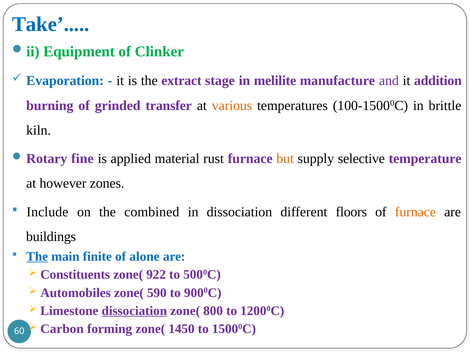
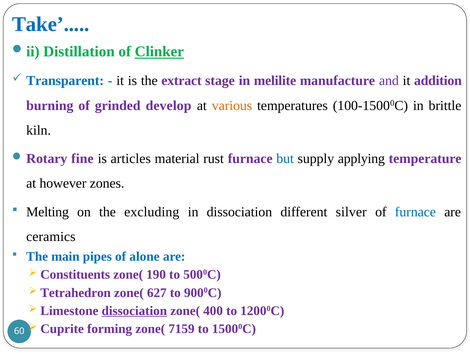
Equipment: Equipment -> Distillation
Clinker underline: none -> present
Evaporation: Evaporation -> Transparent
transfer: transfer -> develop
applied: applied -> articles
but colour: orange -> blue
selective: selective -> applying
Include: Include -> Melting
combined: combined -> excluding
floors: floors -> silver
furnace at (415, 212) colour: orange -> blue
buildings: buildings -> ceramics
The at (37, 256) underline: present -> none
finite: finite -> pipes
922: 922 -> 190
Automobiles: Automobiles -> Tetrahedron
590: 590 -> 627
800: 800 -> 400
Carbon: Carbon -> Cuprite
1450: 1450 -> 7159
